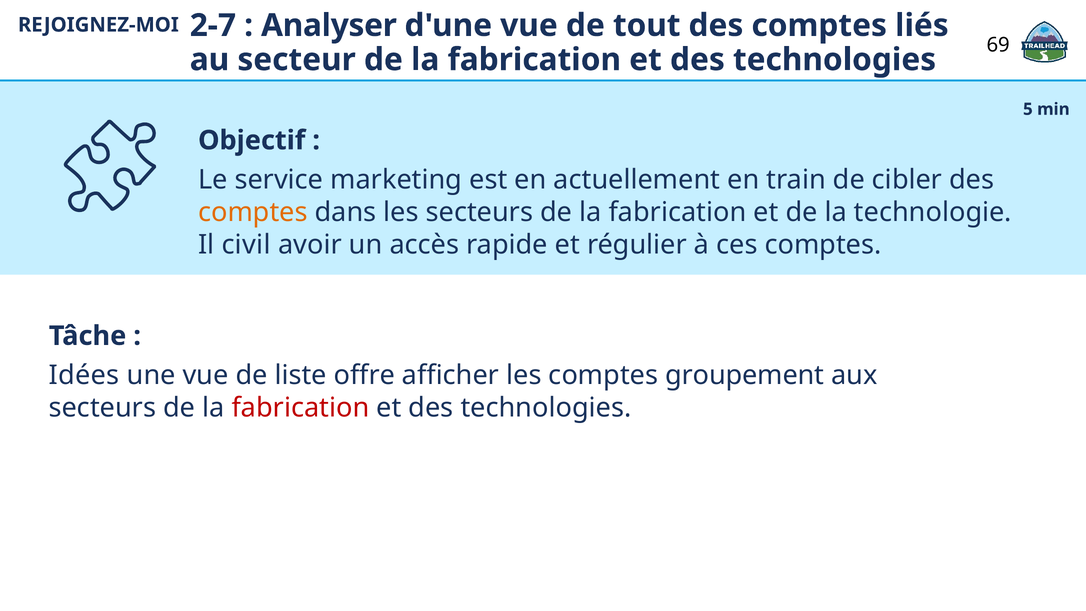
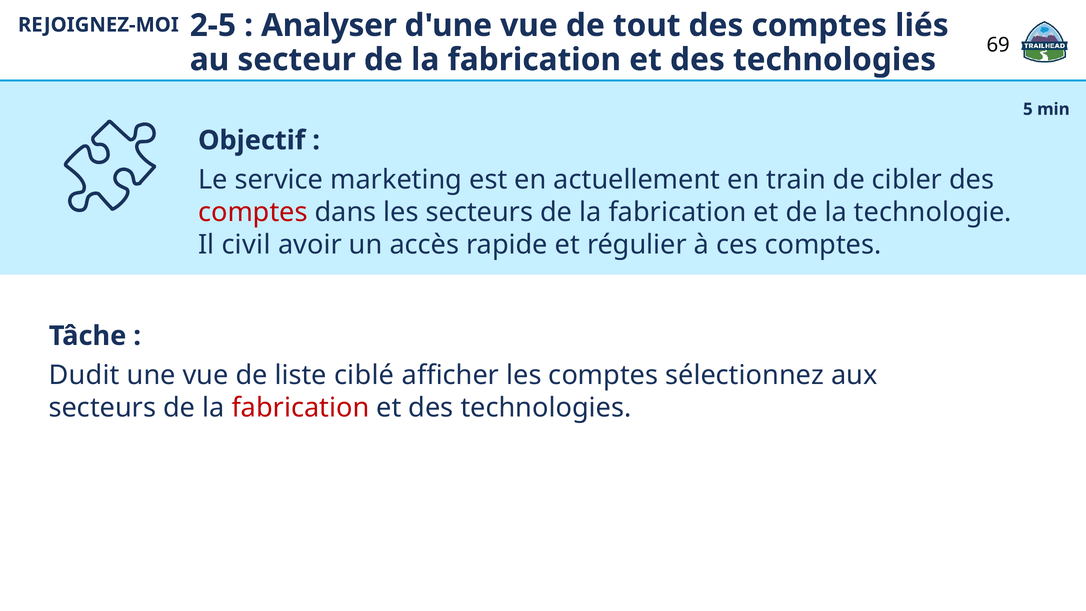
2-7: 2-7 -> 2-5
comptes at (253, 212) colour: orange -> red
Idées: Idées -> Dudit
offre: offre -> ciblé
groupement: groupement -> sélectionnez
